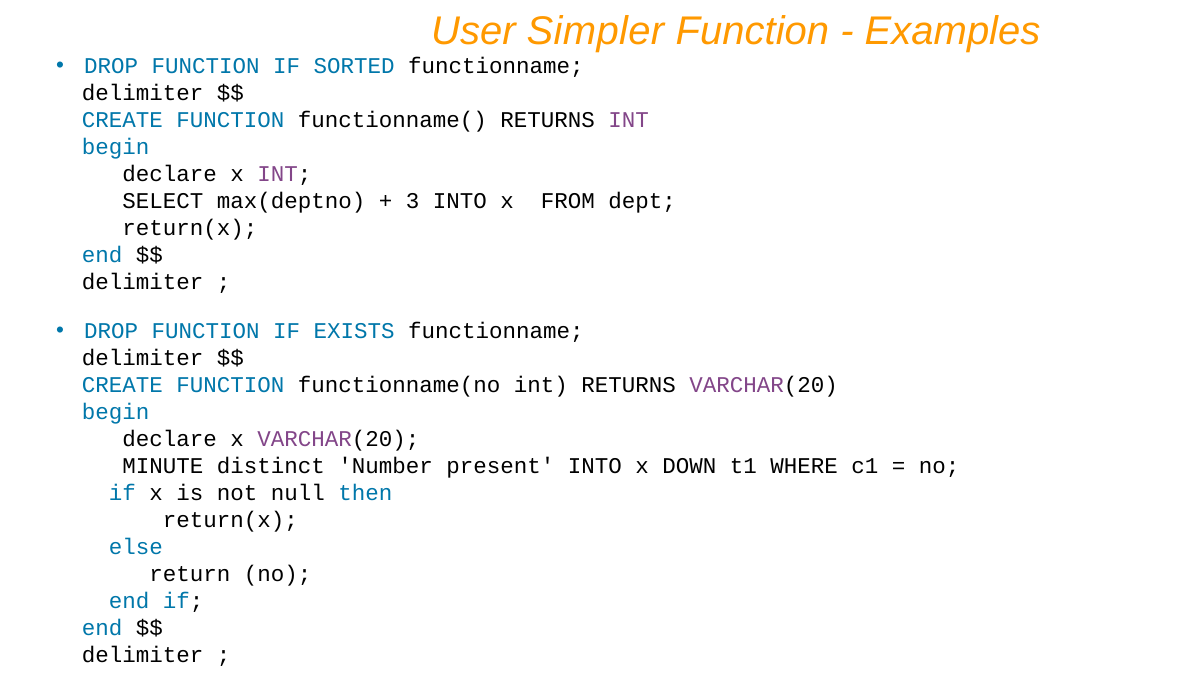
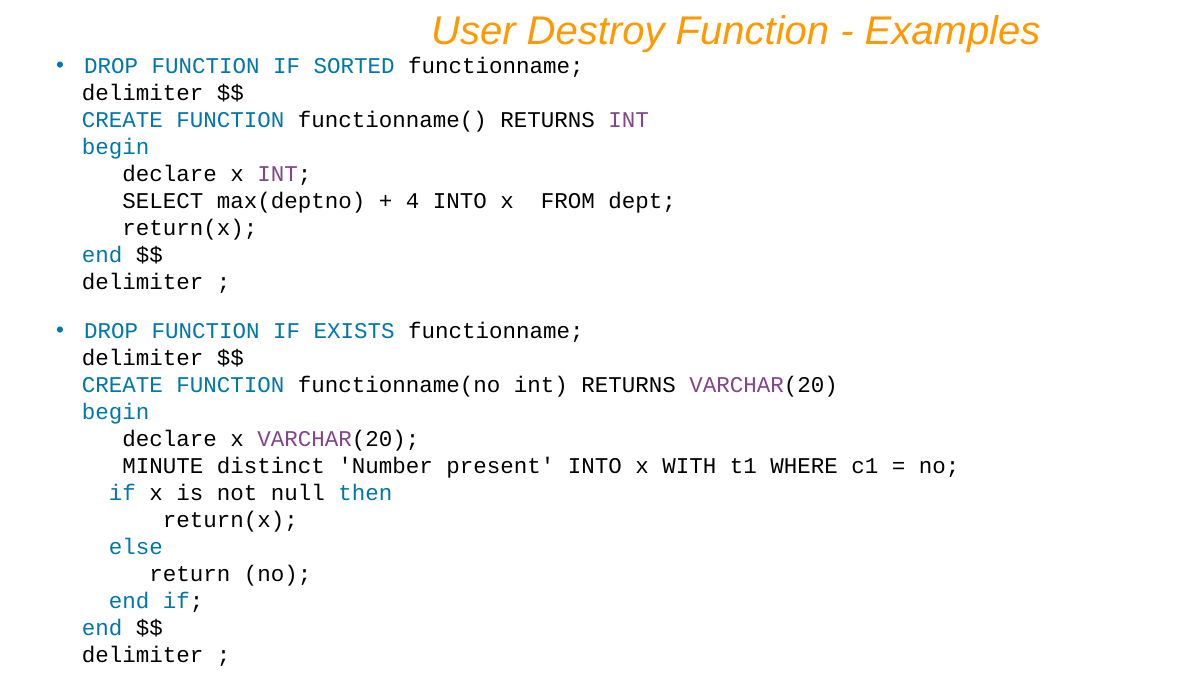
Simpler: Simpler -> Destroy
3: 3 -> 4
DOWN: DOWN -> WITH
